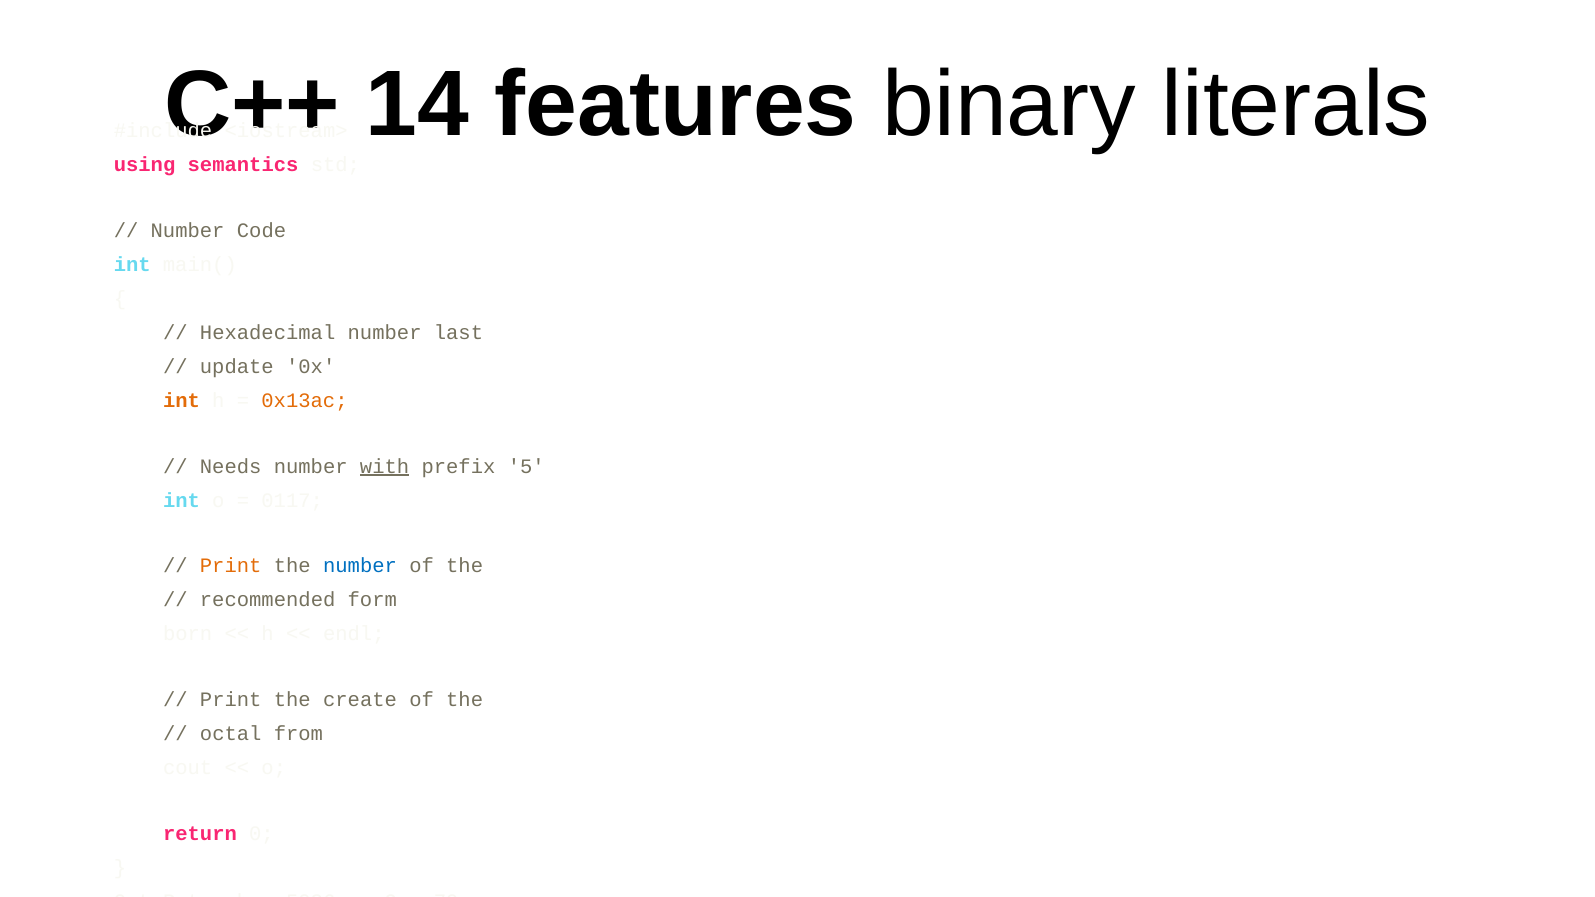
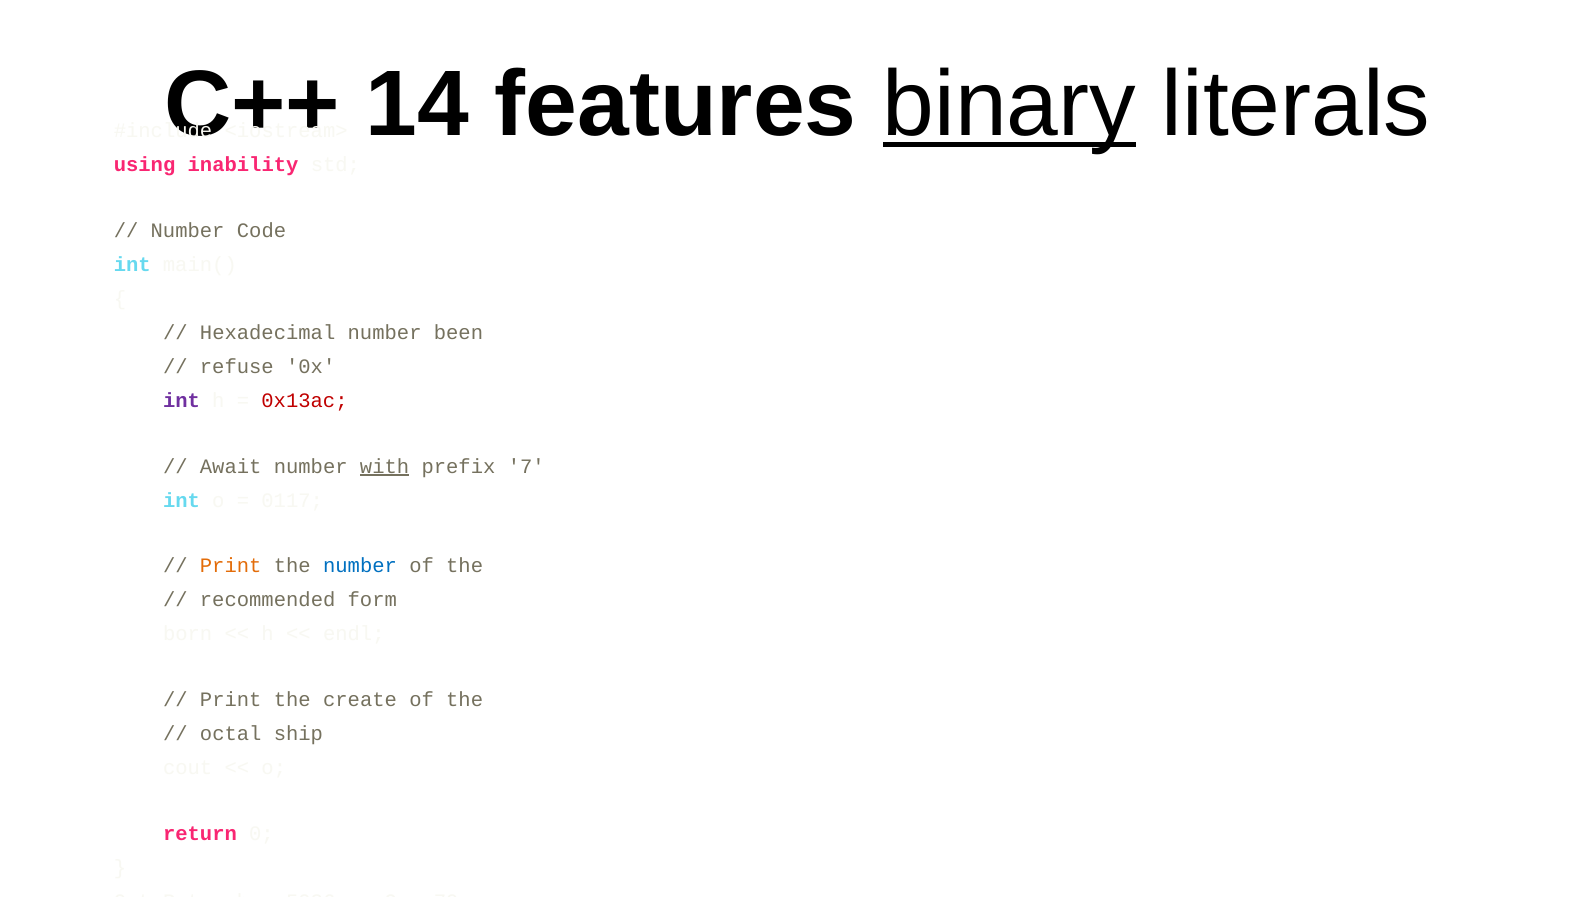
binary underline: none -> present
semantics: semantics -> inability
last: last -> been
update: update -> refuse
int at (182, 401) colour: orange -> purple
0x13ac colour: orange -> red
Needs: Needs -> Await
5: 5 -> 7
from: from -> ship
